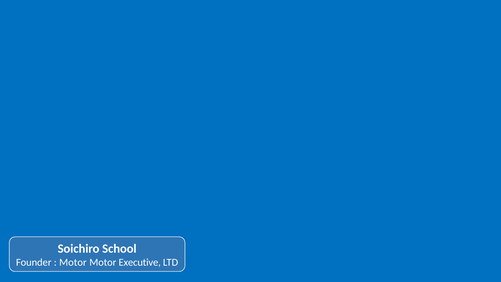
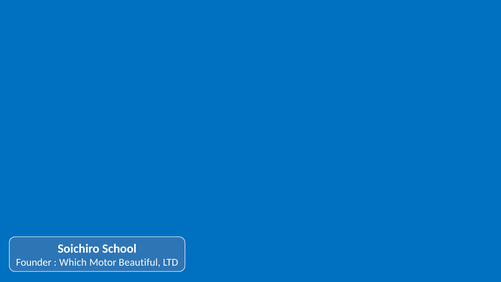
Motor at (73, 262): Motor -> Which
Executive: Executive -> Beautiful
